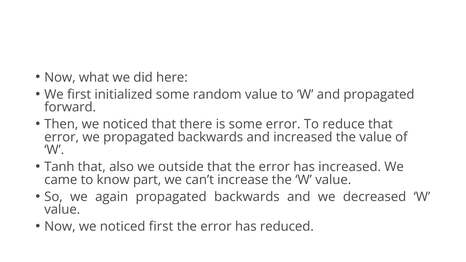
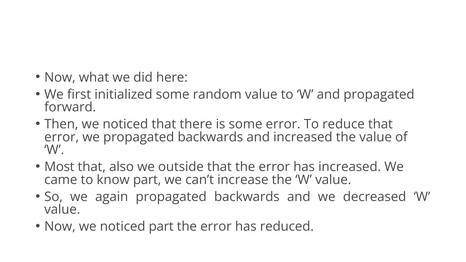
Tanh: Tanh -> Most
noticed first: first -> part
